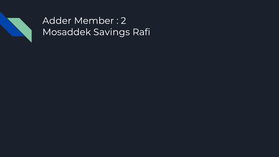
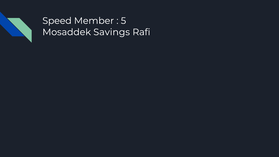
Adder: Adder -> Speed
2: 2 -> 5
